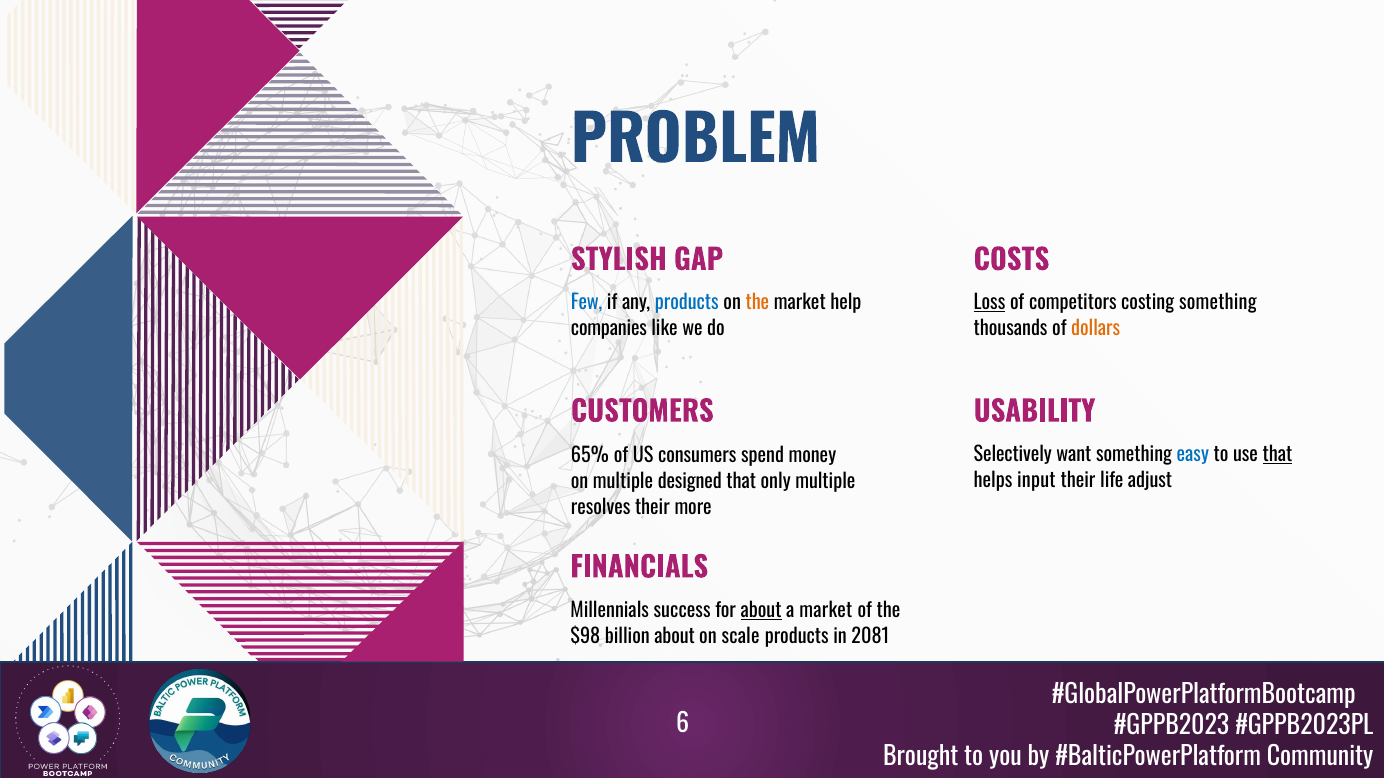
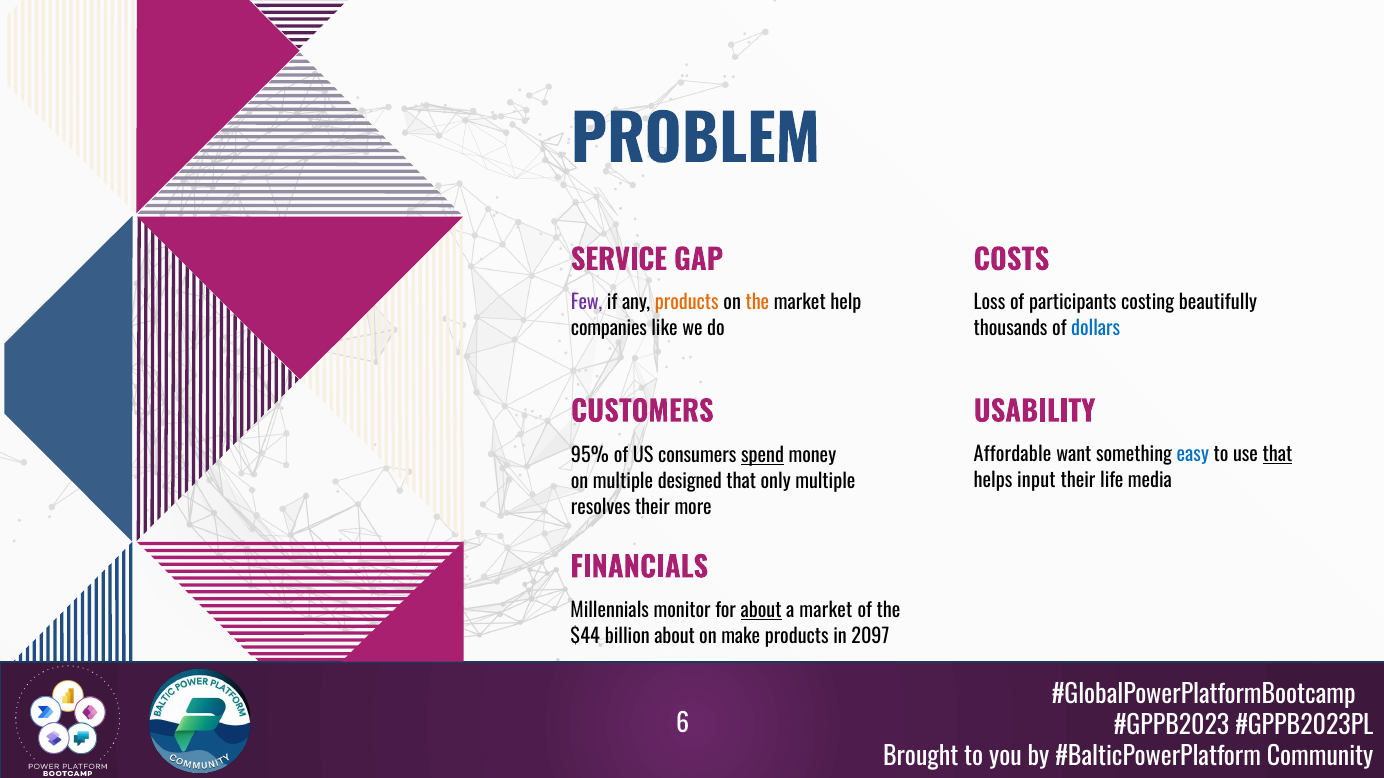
STYLISH: STYLISH -> SERVICE
Loss underline: present -> none
competitors: competitors -> participants
costing something: something -> beautifully
Few colour: blue -> purple
products at (687, 303) colour: blue -> orange
dollars colour: orange -> blue
Selectively: Selectively -> Affordable
65%: 65% -> 95%
spend underline: none -> present
adjust: adjust -> media
success: success -> monitor
$98: $98 -> $44
scale: scale -> make
2081: 2081 -> 2097
